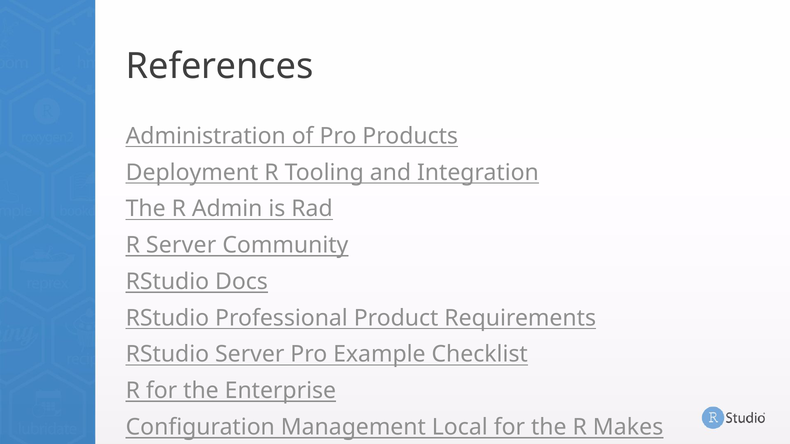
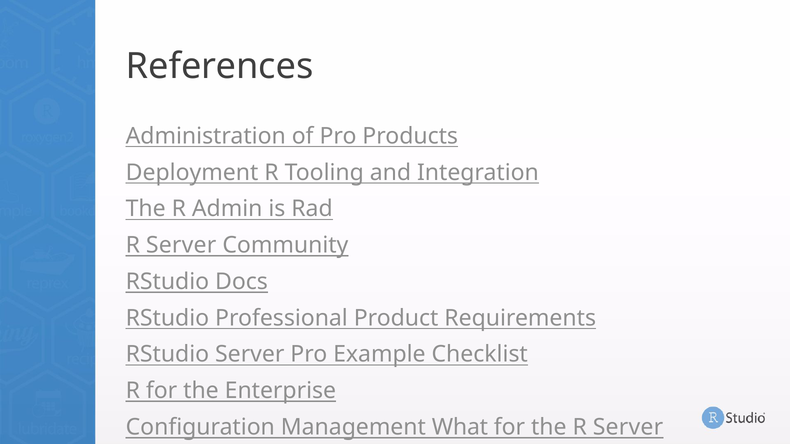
Local: Local -> What
the R Makes: Makes -> Server
